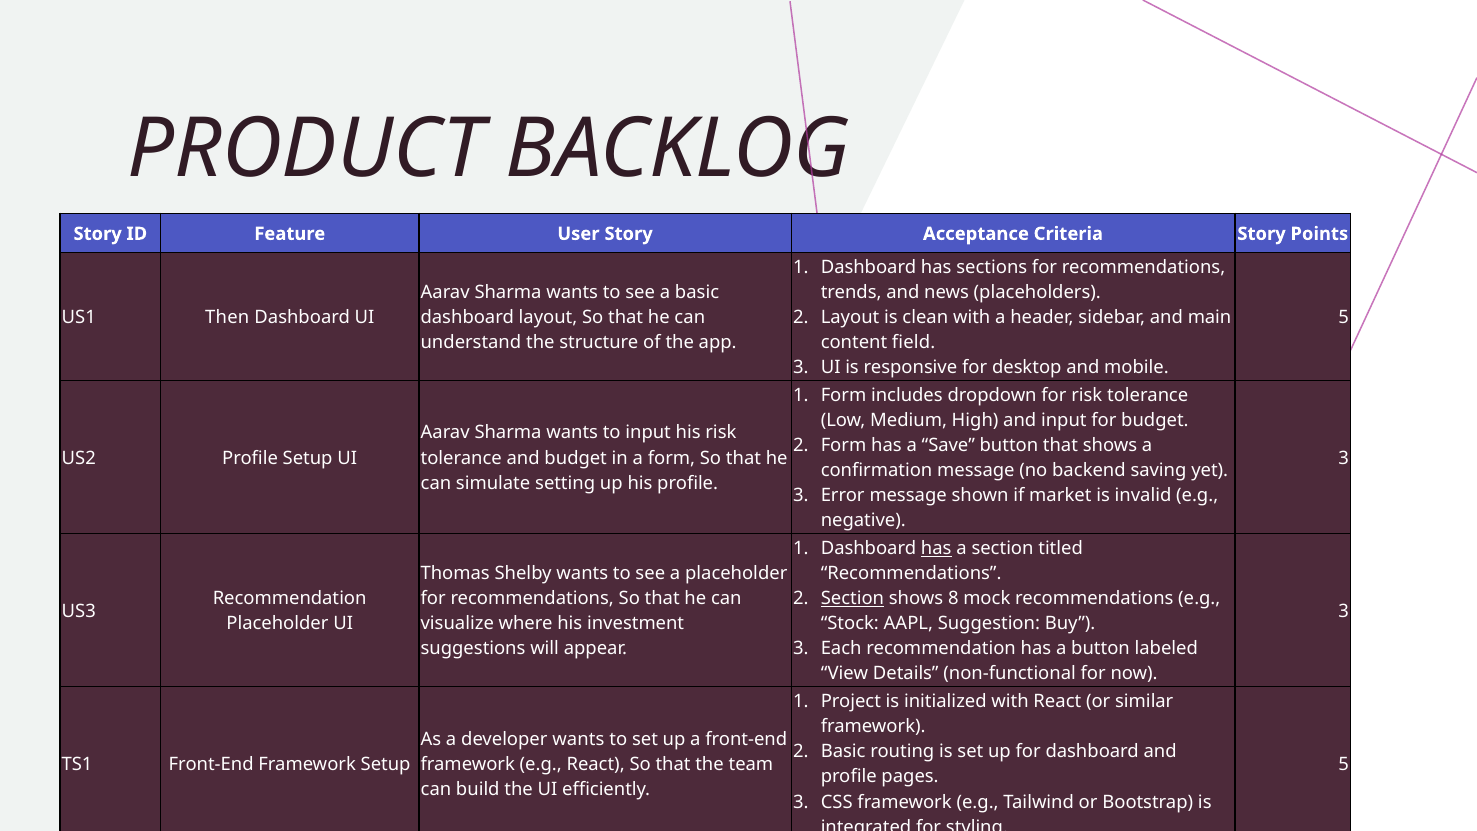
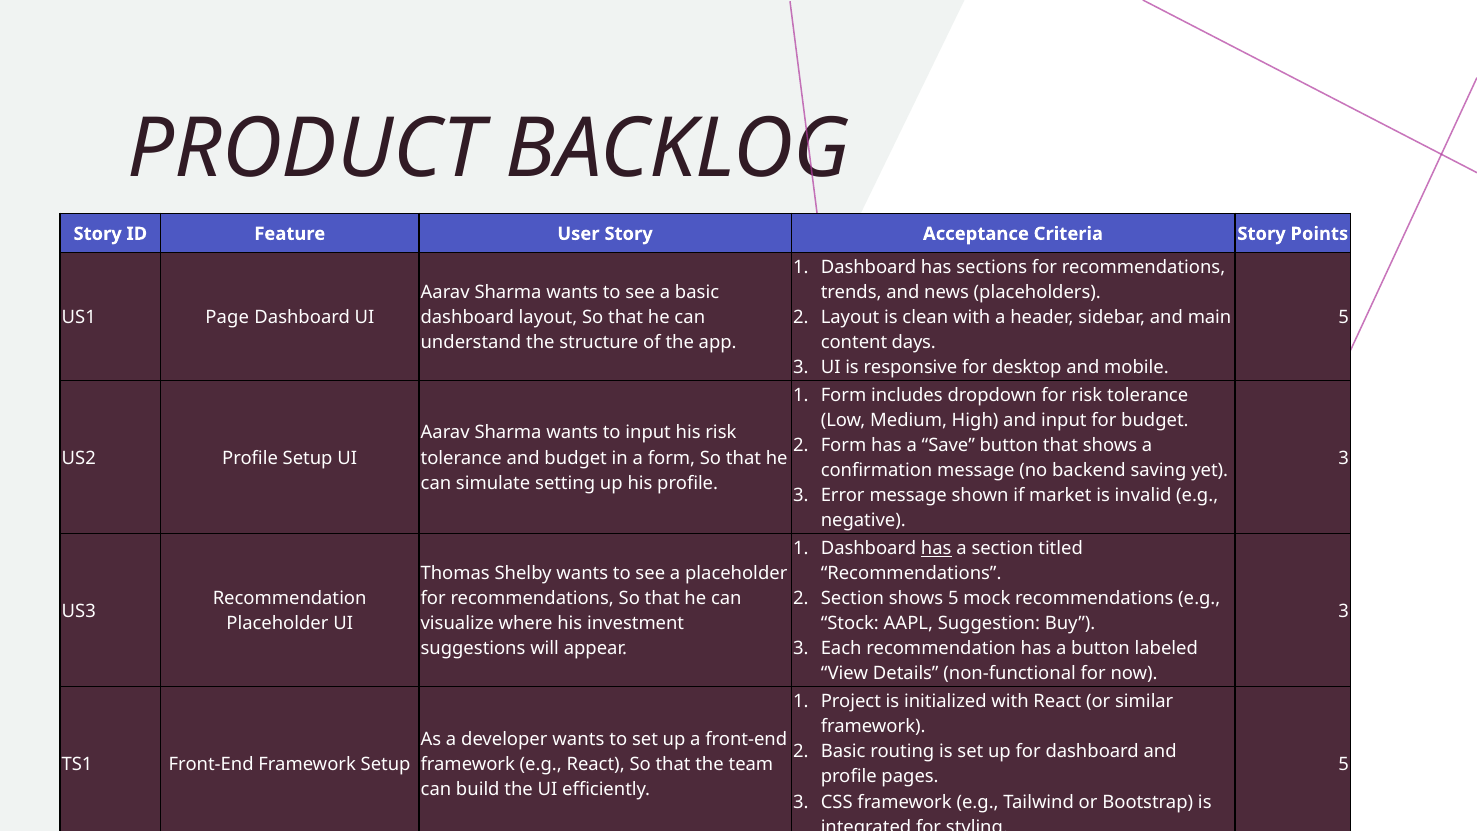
Then: Then -> Page
field: field -> days
Section at (852, 598) underline: present -> none
shows 8: 8 -> 5
